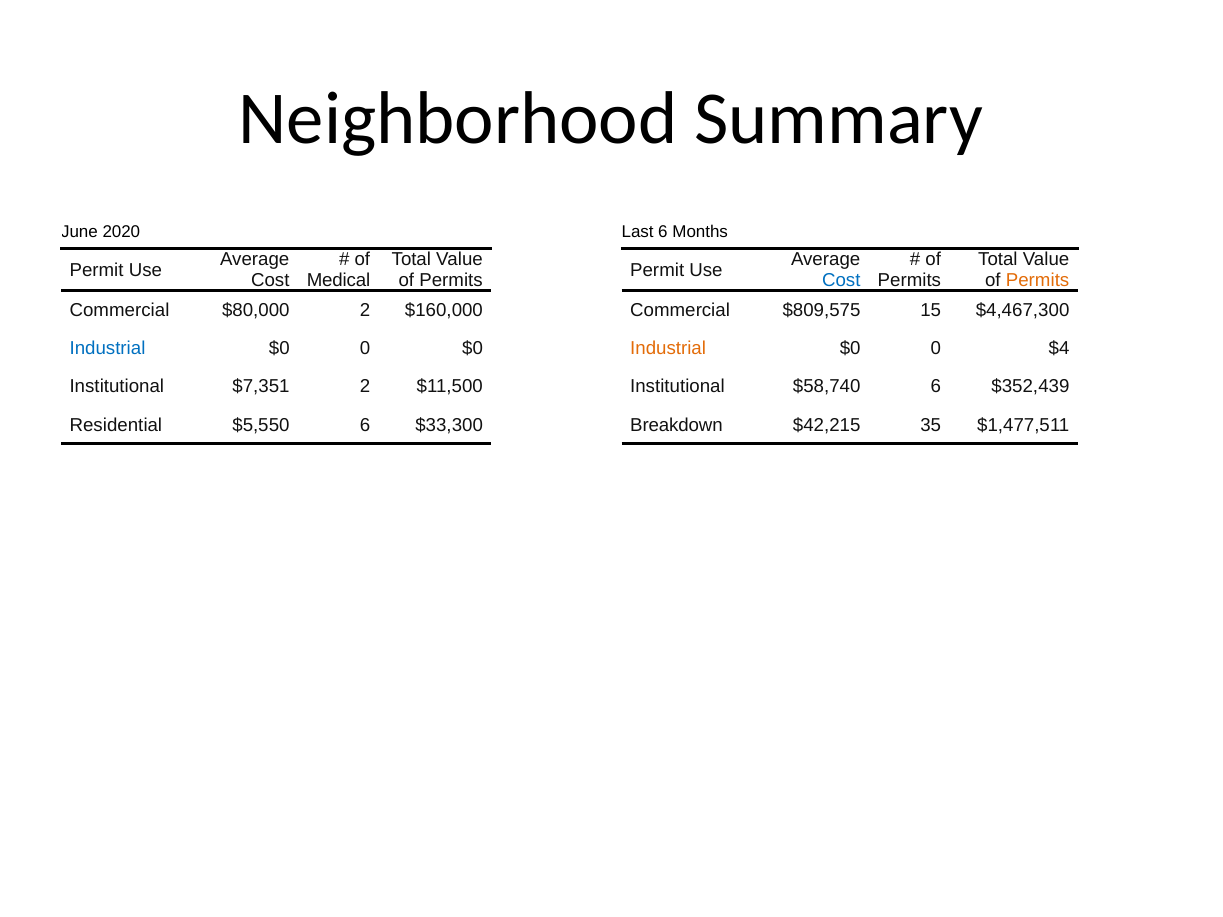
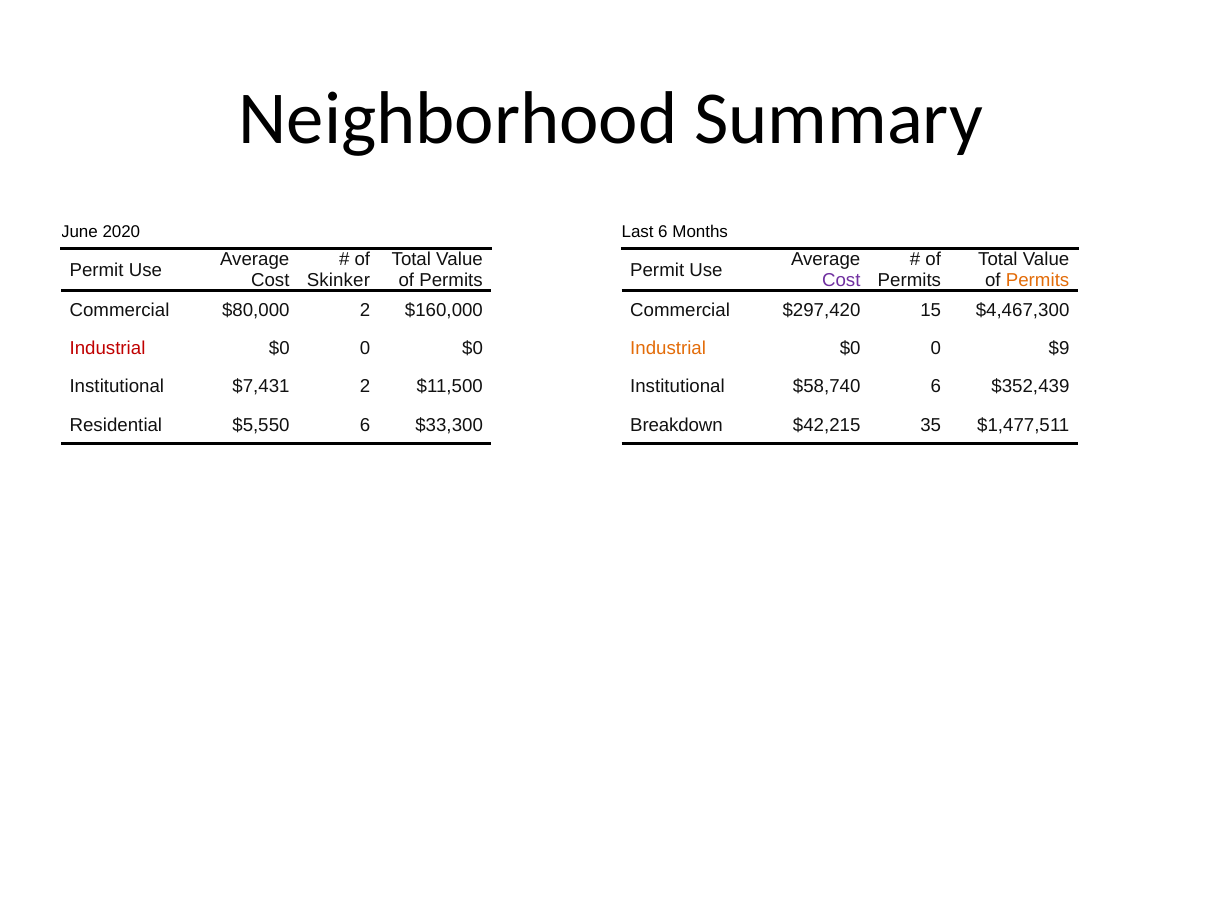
Medical: Medical -> Skinker
Cost at (841, 280) colour: blue -> purple
$809,575: $809,575 -> $297,420
Industrial at (108, 348) colour: blue -> red
$4: $4 -> $9
$7,351: $7,351 -> $7,431
